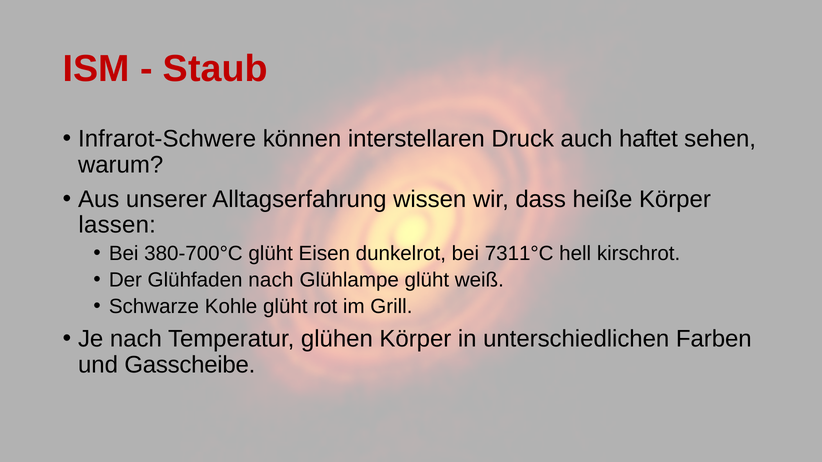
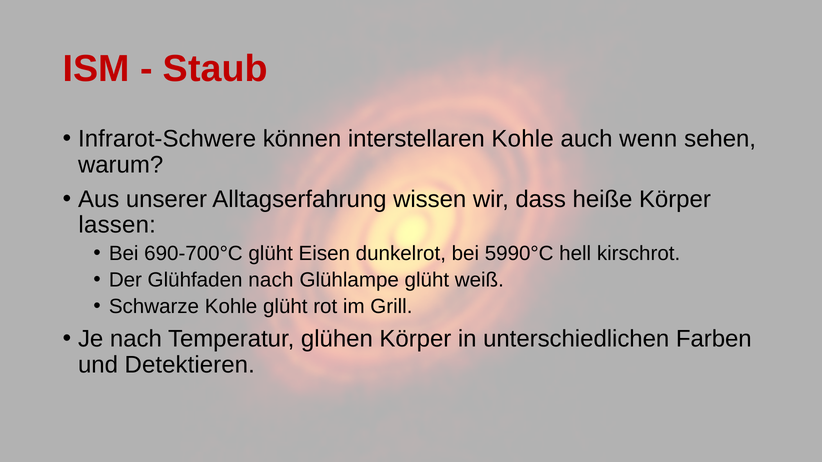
interstellaren Druck: Druck -> Kohle
haftet: haftet -> wenn
380-700°C: 380-700°C -> 690-700°C
7311°C: 7311°C -> 5990°C
Gasscheibe: Gasscheibe -> Detektieren
